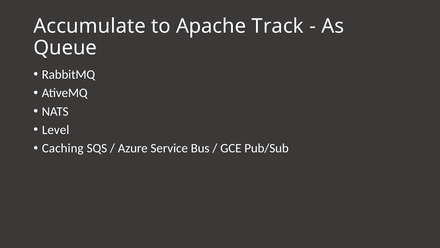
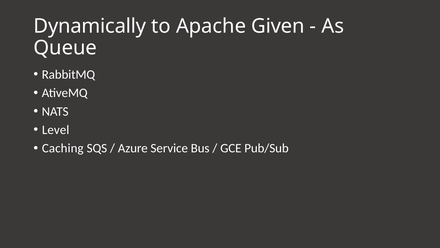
Accumulate: Accumulate -> Dynamically
Track: Track -> Given
